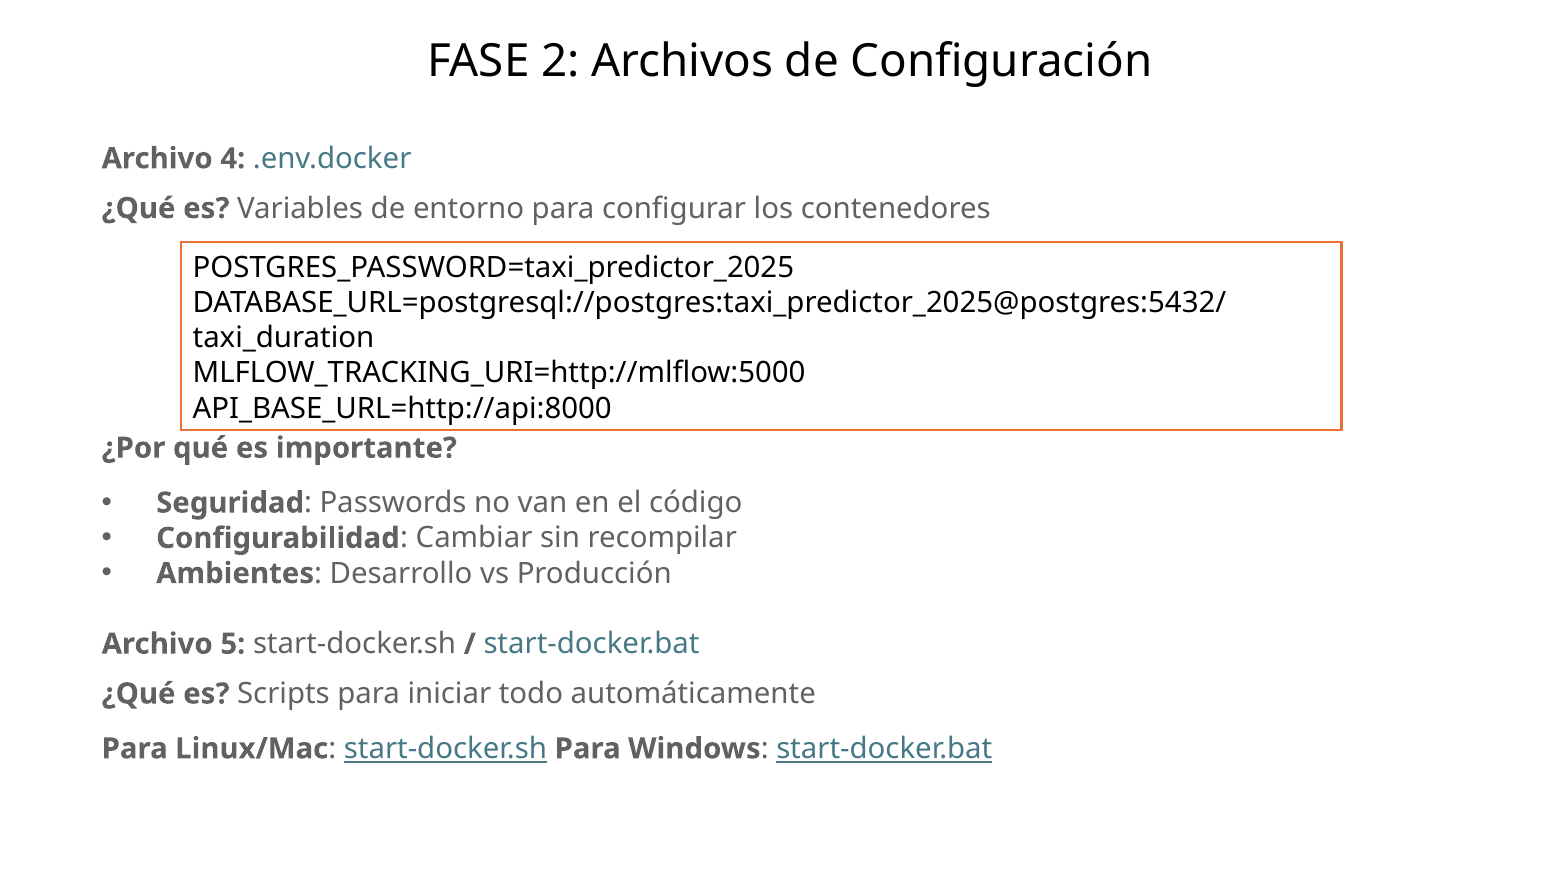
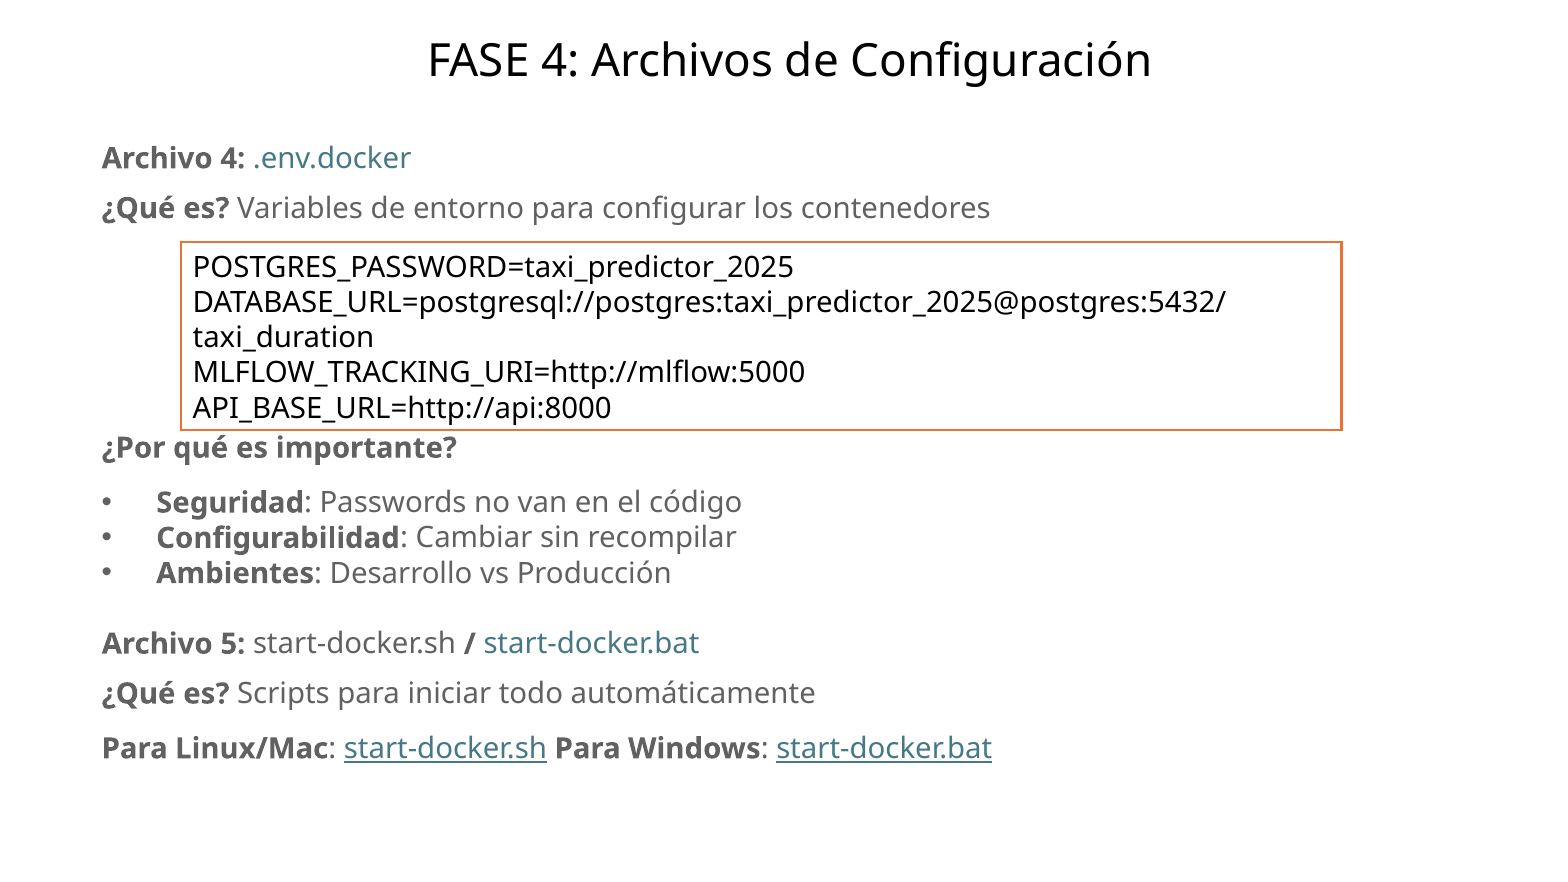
FASE 2: 2 -> 4
